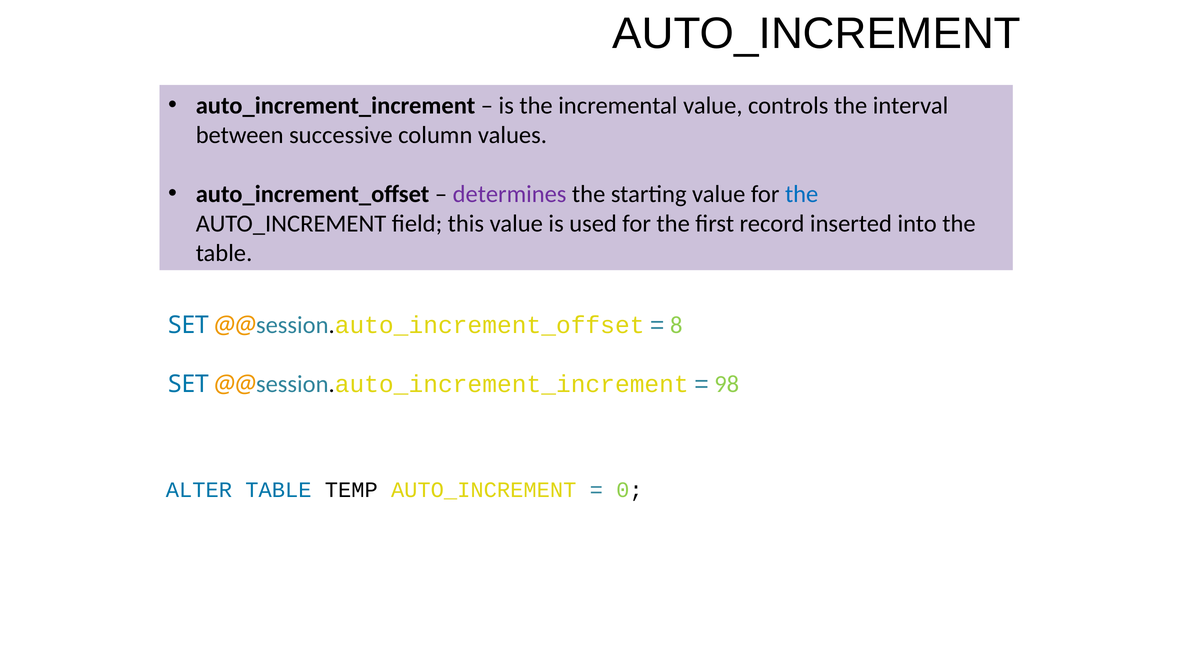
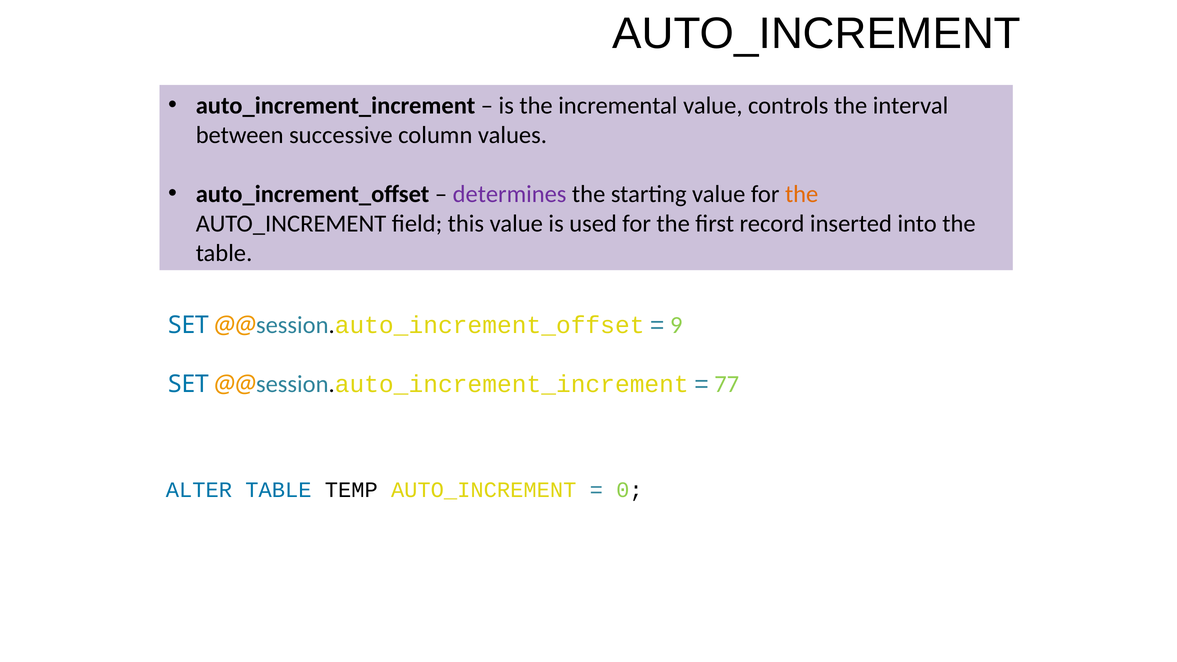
the at (802, 194) colour: blue -> orange
8: 8 -> 9
98: 98 -> 77
